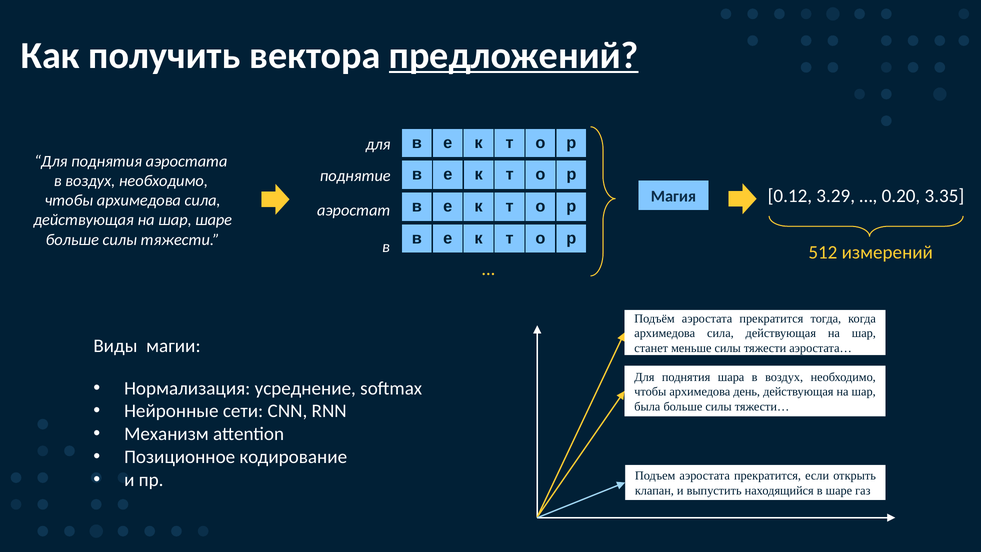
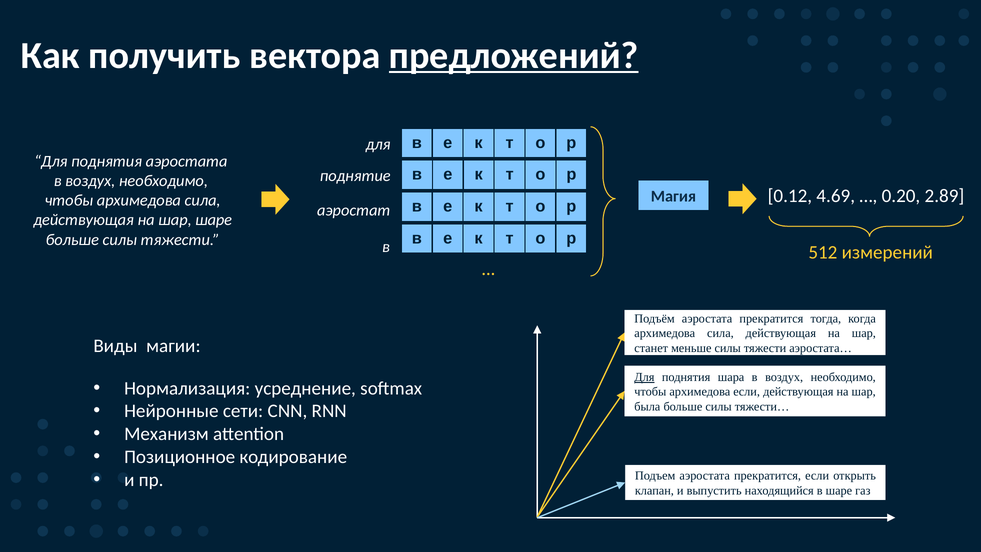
3.29: 3.29 -> 4.69
3.35: 3.35 -> 2.89
Для at (644, 377) underline: none -> present
архимедова день: день -> если
